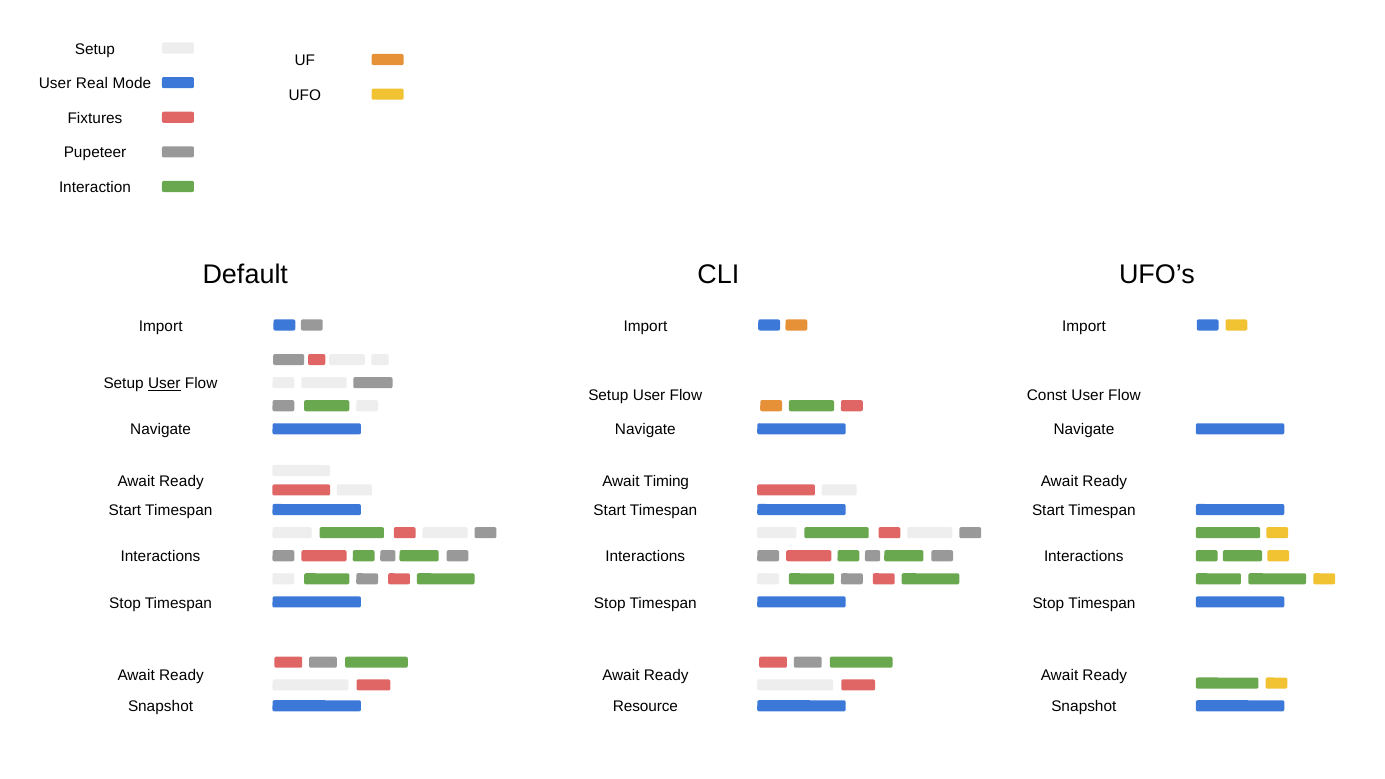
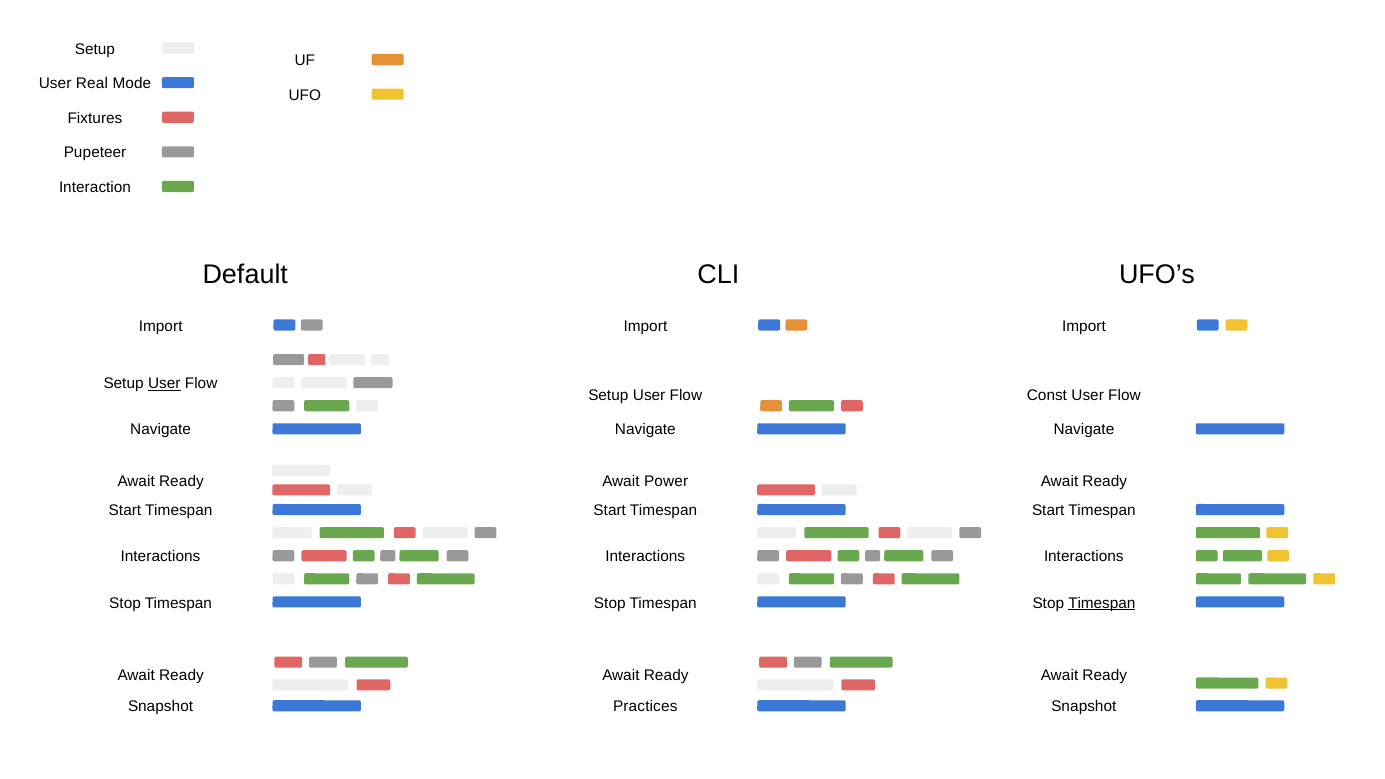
Timing: Timing -> Power
Timespan at (1102, 603) underline: none -> present
Resource: Resource -> Practices
